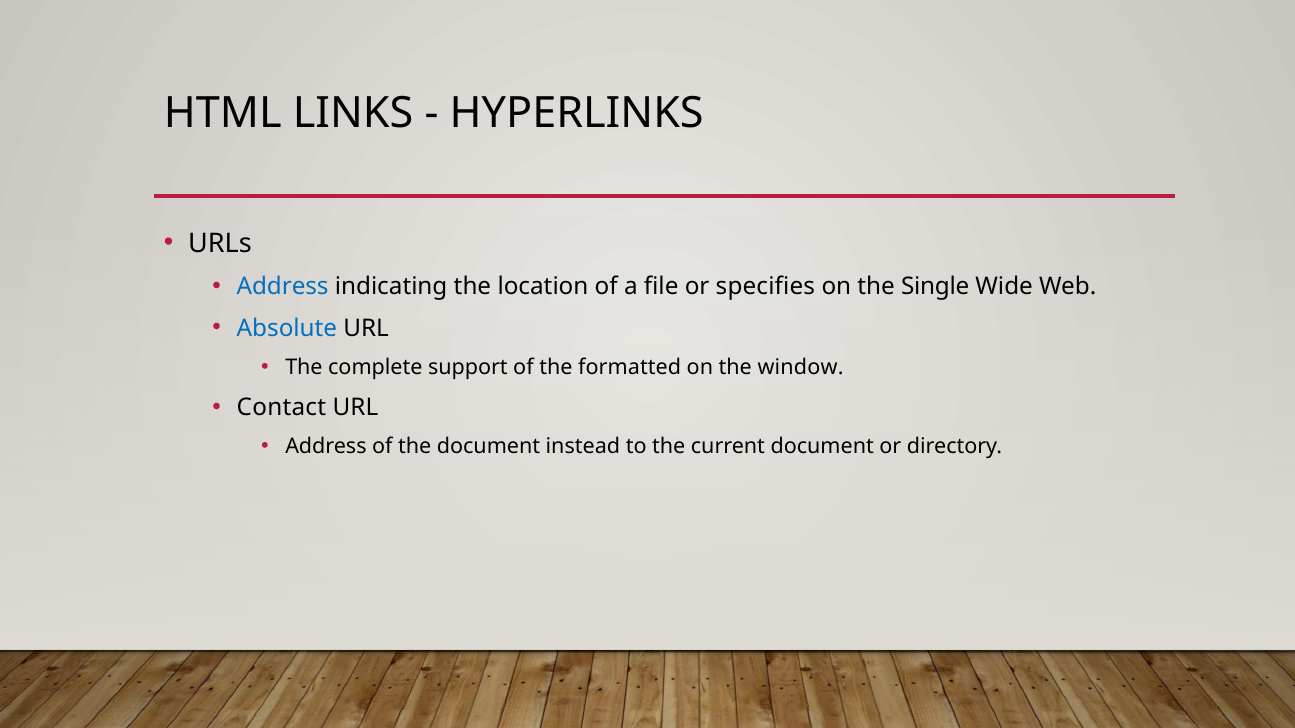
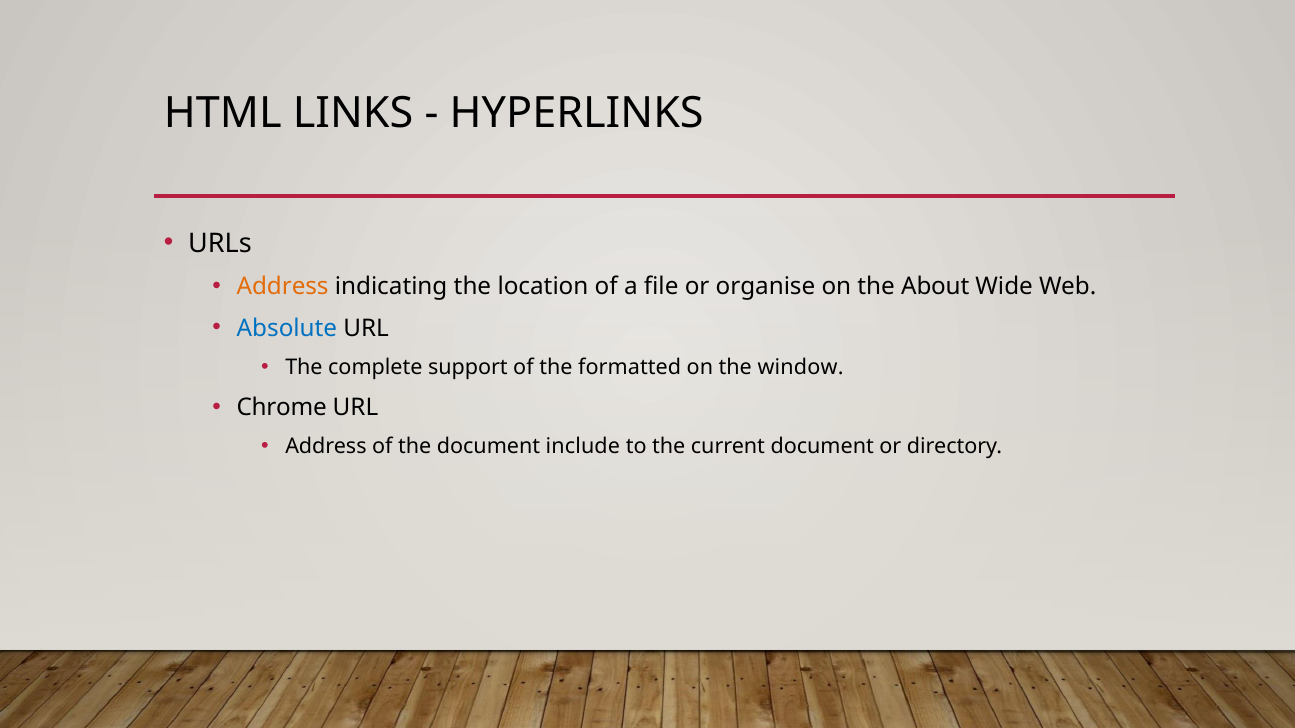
Address at (283, 287) colour: blue -> orange
specifies: specifies -> organise
Single: Single -> About
Contact: Contact -> Chrome
instead: instead -> include
